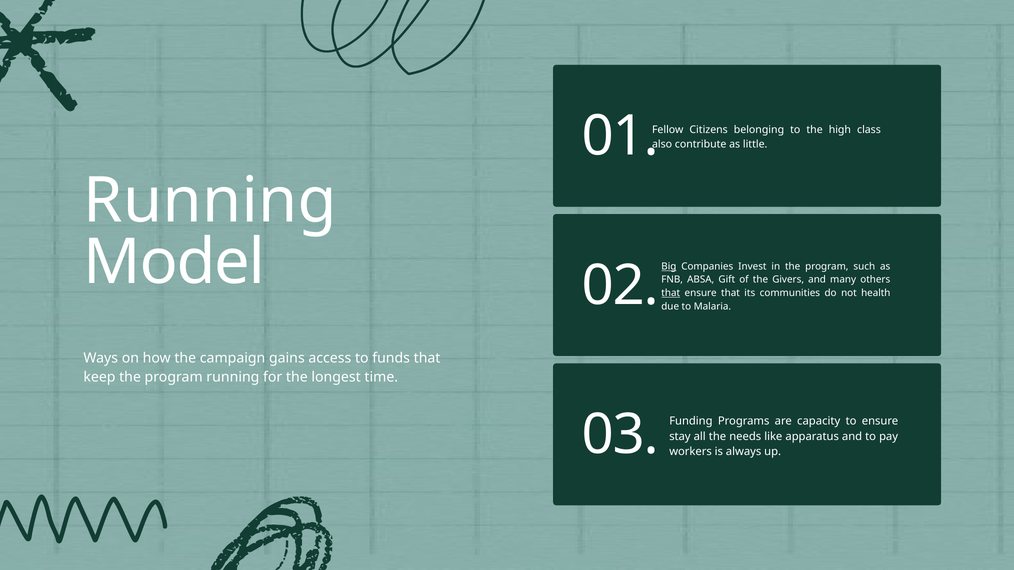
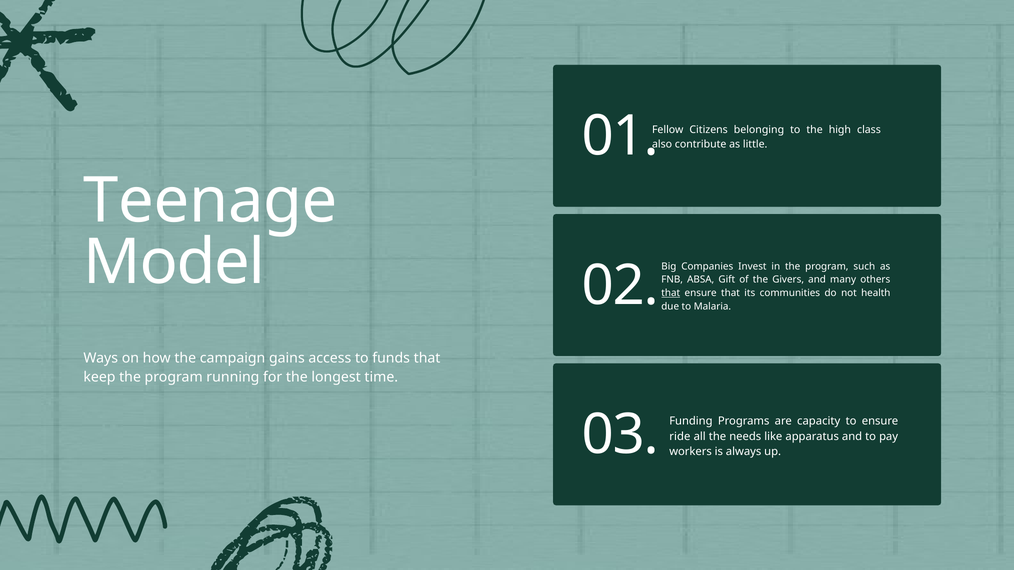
Running at (210, 201): Running -> Teenage
Big underline: present -> none
stay: stay -> ride
